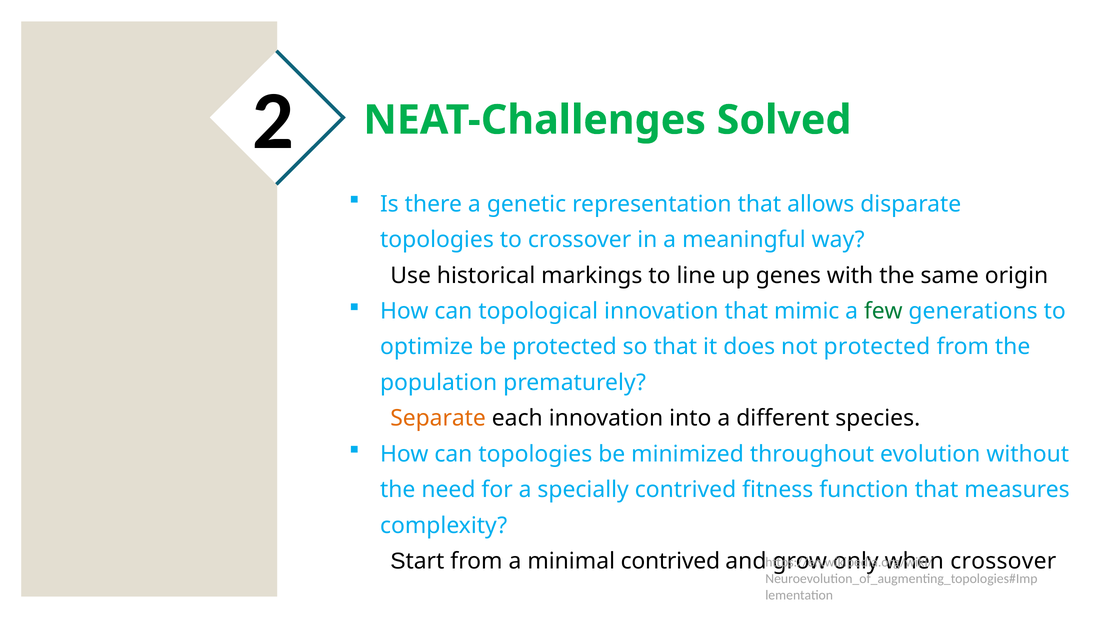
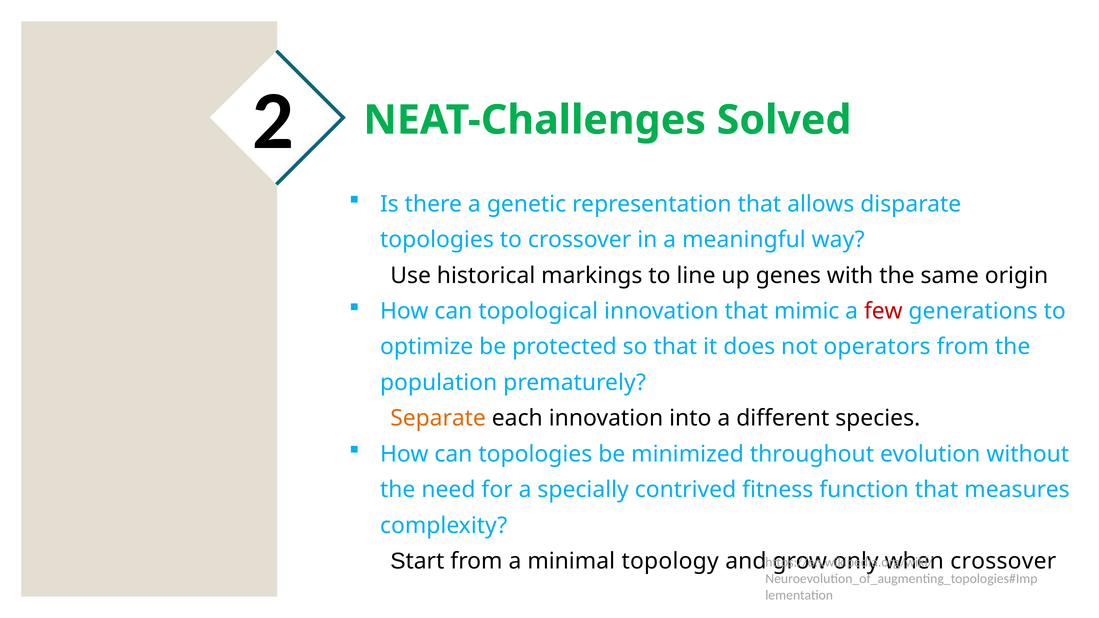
few colour: green -> red
not protected: protected -> operators
minimal contrived: contrived -> topology
